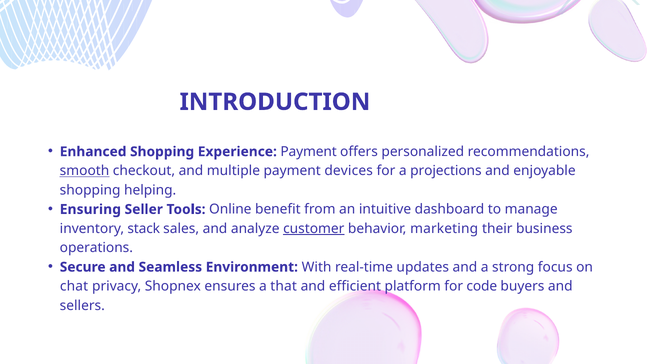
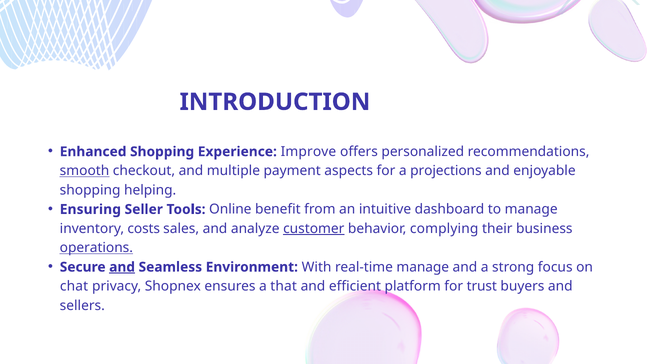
Experience Payment: Payment -> Improve
devices: devices -> aspects
stack: stack -> costs
marketing: marketing -> complying
operations underline: none -> present
and at (122, 267) underline: none -> present
real-time updates: updates -> manage
code: code -> trust
